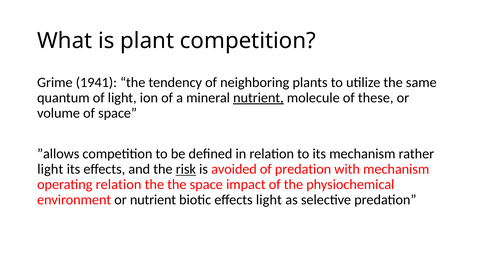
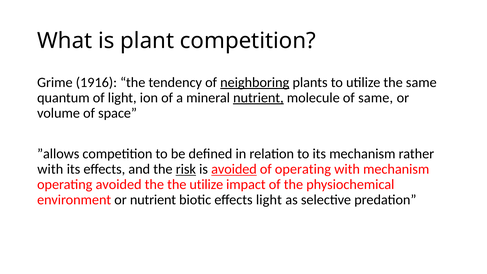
1941: 1941 -> 1916
neighboring underline: none -> present
of these: these -> same
light at (50, 169): light -> with
avoided at (234, 169) underline: none -> present
of predation: predation -> operating
operating relation: relation -> avoided
the space: space -> utilize
